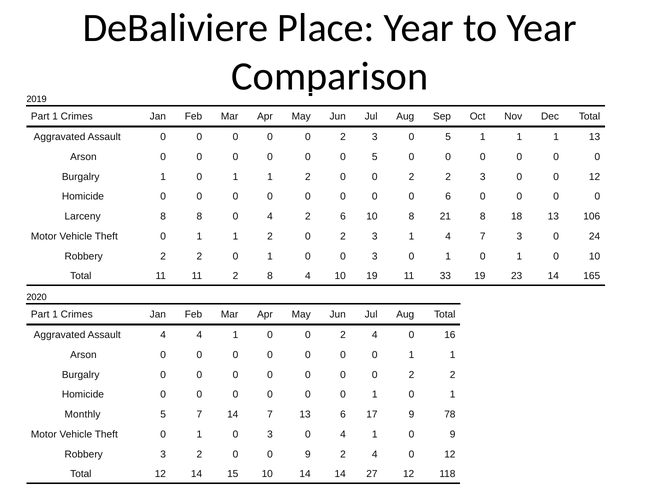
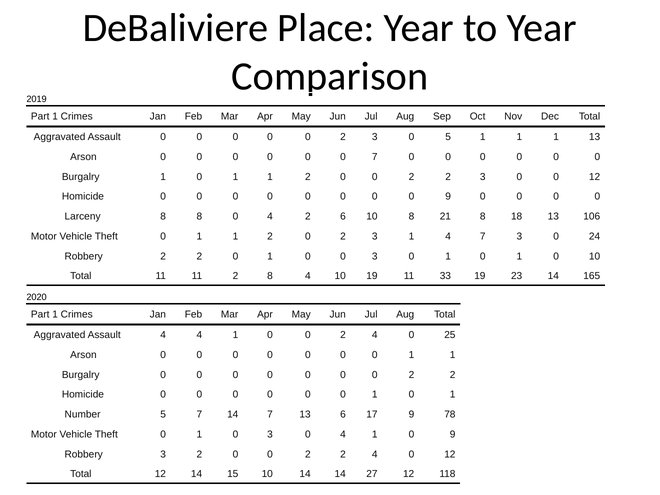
0 0 5: 5 -> 7
0 0 6: 6 -> 9
16: 16 -> 25
Monthly: Monthly -> Number
9 at (308, 454): 9 -> 2
